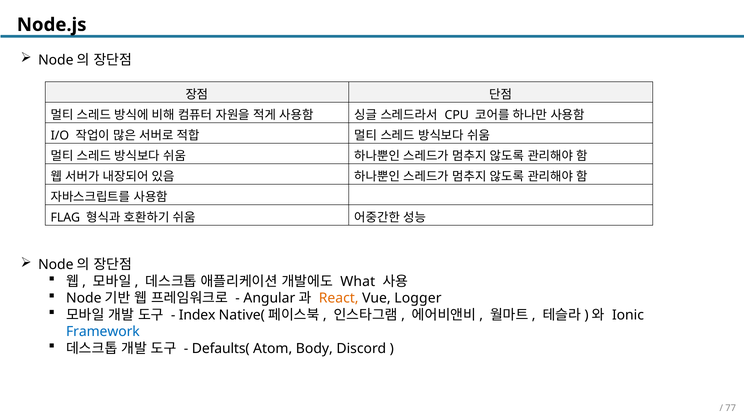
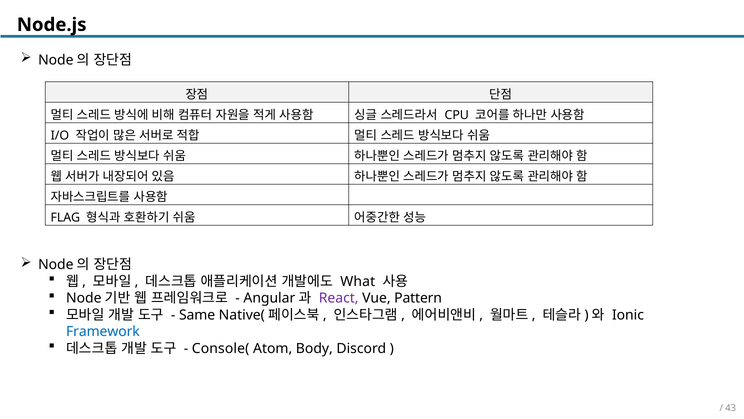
React colour: orange -> purple
Logger: Logger -> Pattern
Index: Index -> Same
Defaults(: Defaults( -> Console(
77: 77 -> 43
